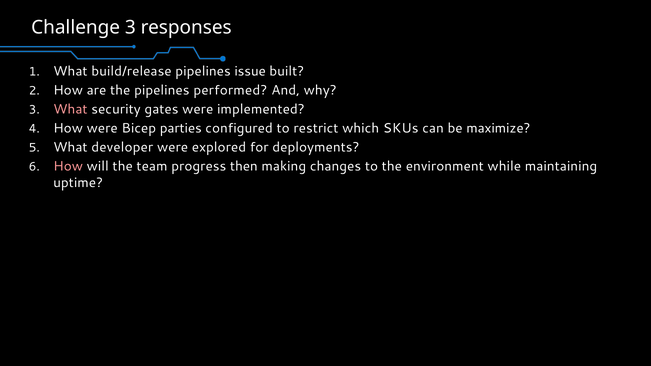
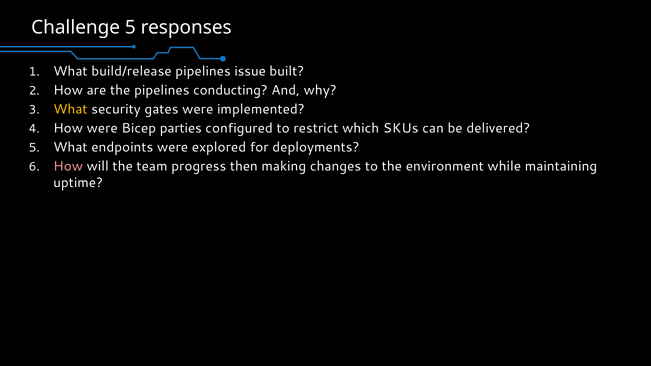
Challenge 3: 3 -> 5
performed: performed -> conducting
What at (70, 109) colour: pink -> yellow
maximize: maximize -> delivered
developer: developer -> endpoints
